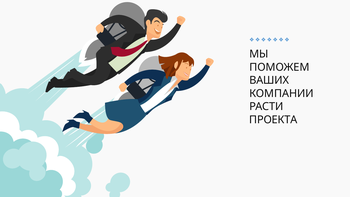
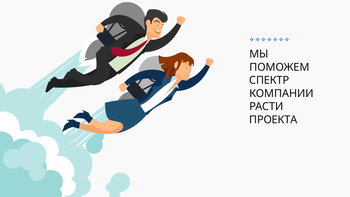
ВАШИХ: ВАШИХ -> СПЕКТР
